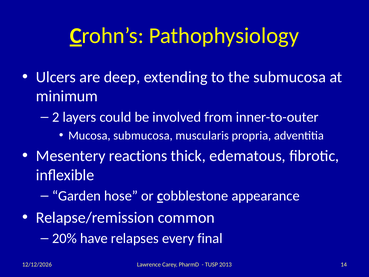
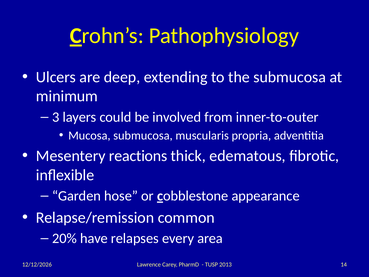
2: 2 -> 3
final: final -> area
